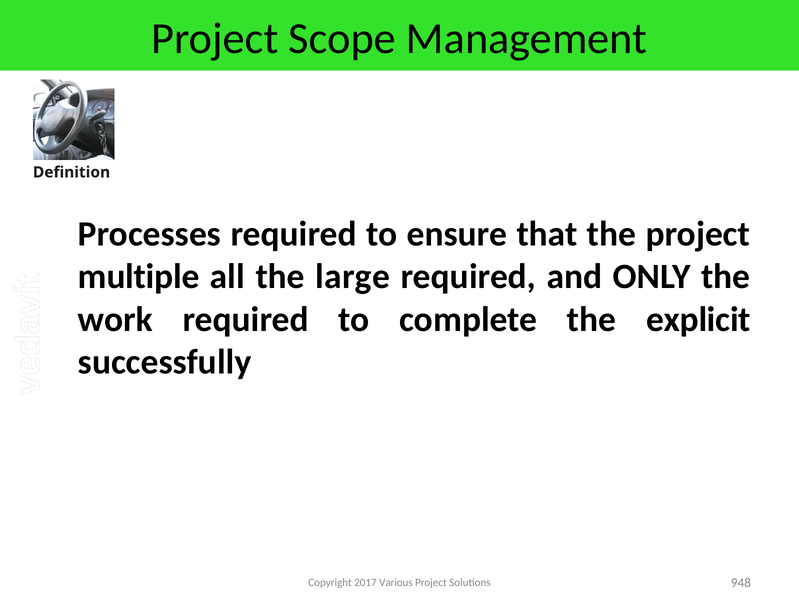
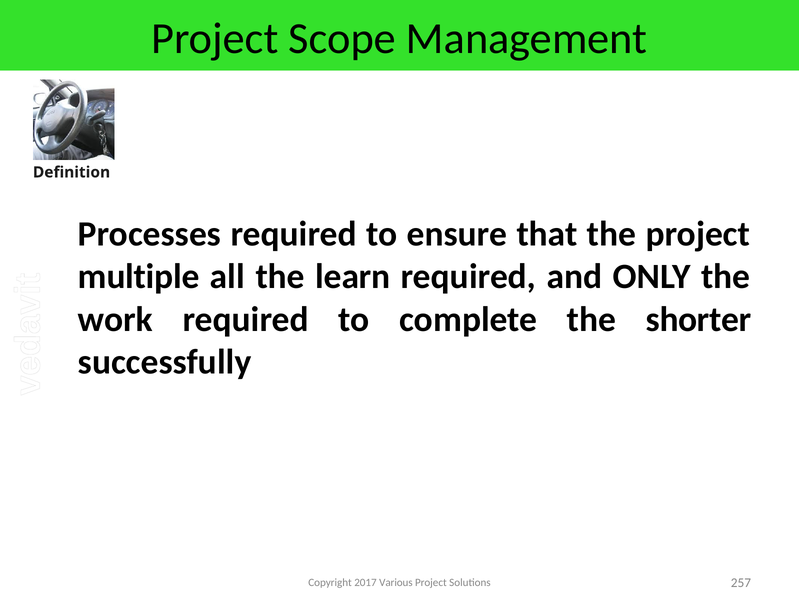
large: large -> learn
explicit: explicit -> shorter
948: 948 -> 257
